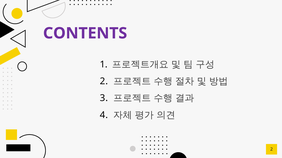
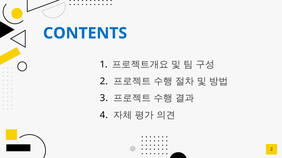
CONTENTS colour: purple -> blue
